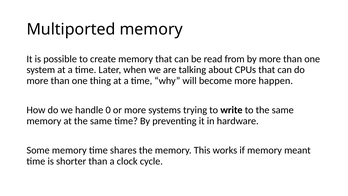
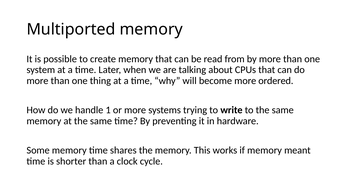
happen: happen -> ordered
0: 0 -> 1
